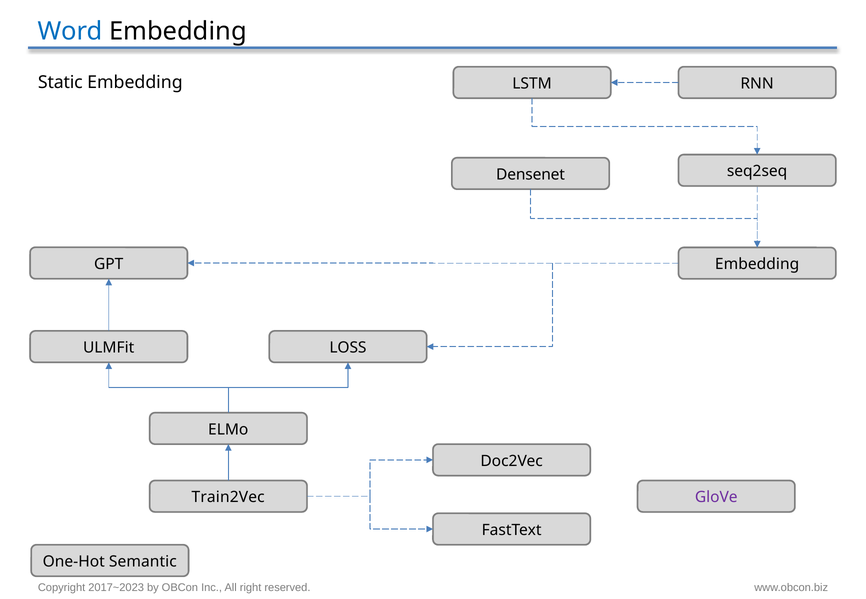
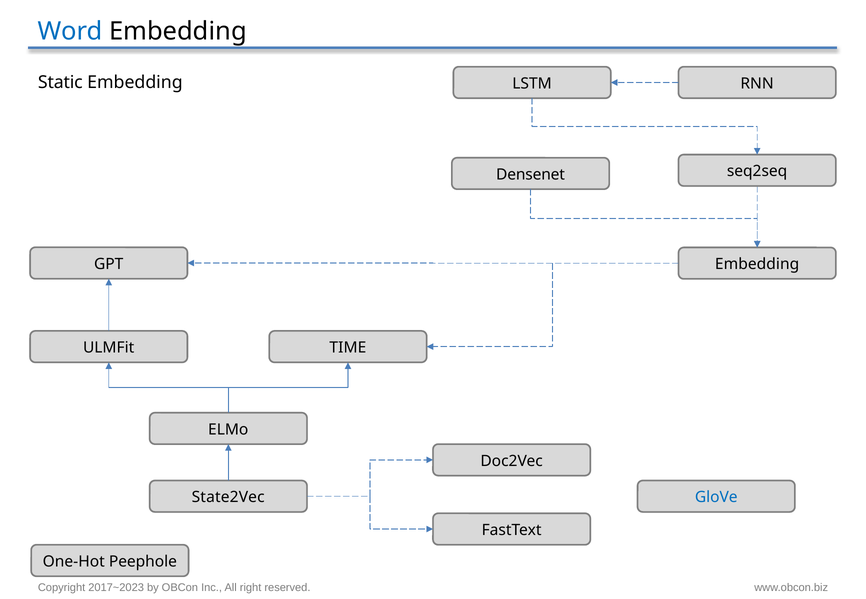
LOSS: LOSS -> TIME
Train2Vec: Train2Vec -> State2Vec
GloVe colour: purple -> blue
Semantic: Semantic -> Peephole
